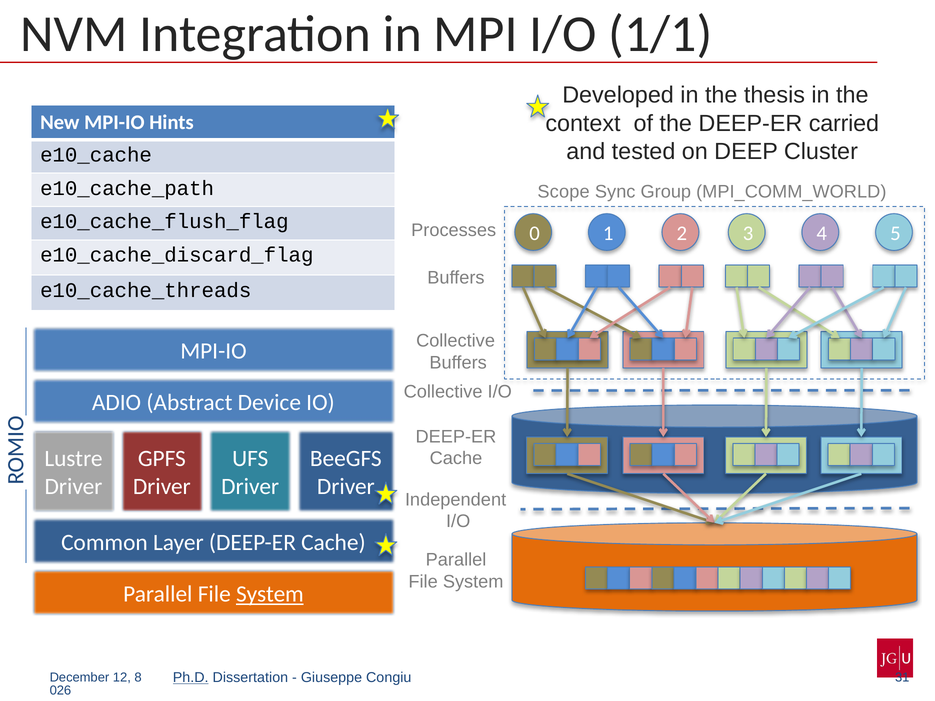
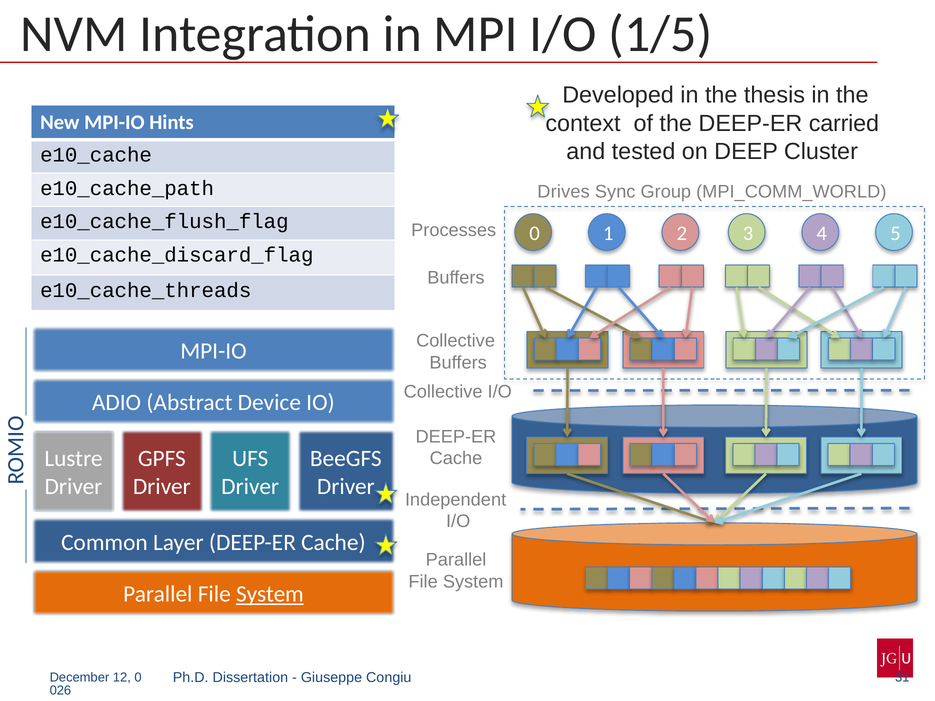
1/1: 1/1 -> 1/5
Scope: Scope -> Drives
Ph.D underline: present -> none
8 at (138, 678): 8 -> 0
